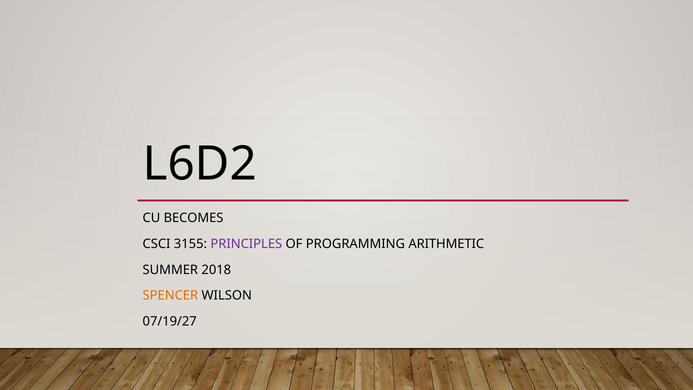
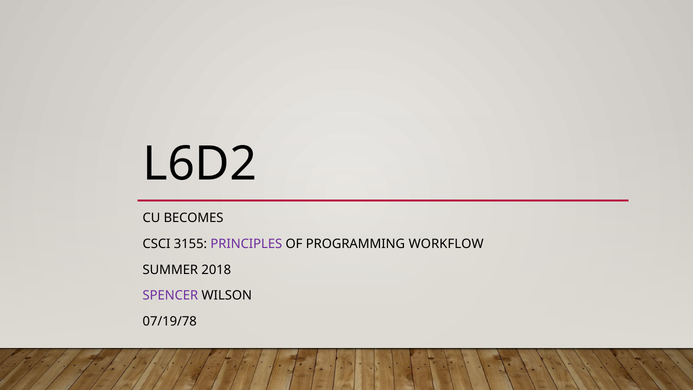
ARITHMETIC: ARITHMETIC -> WORKFLOW
SPENCER colour: orange -> purple
07/19/27: 07/19/27 -> 07/19/78
